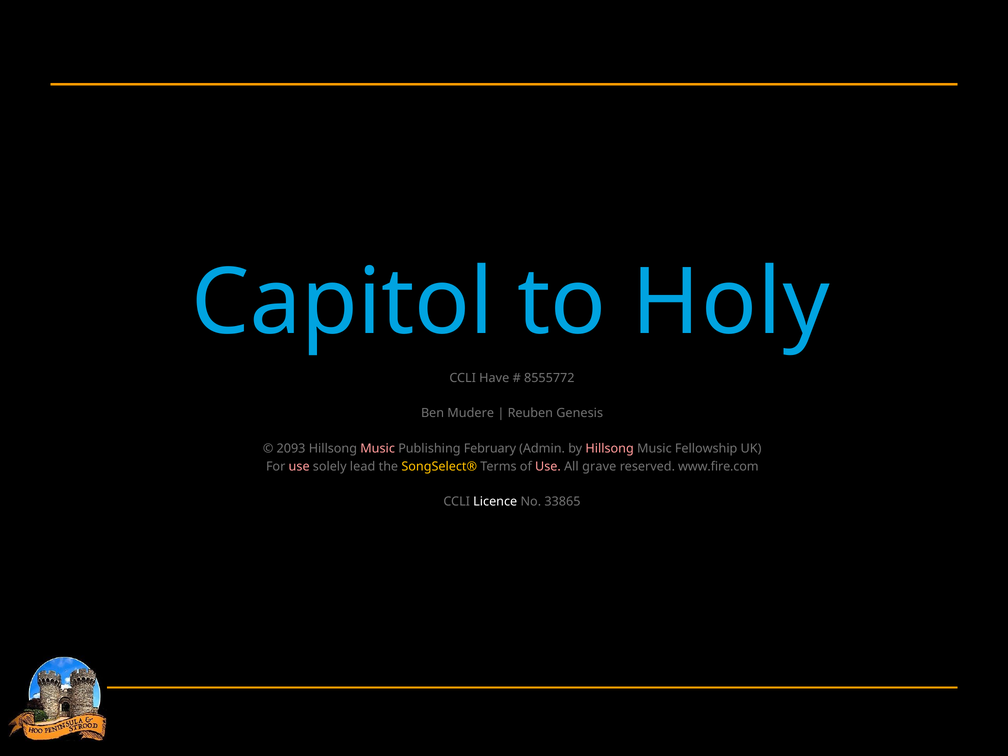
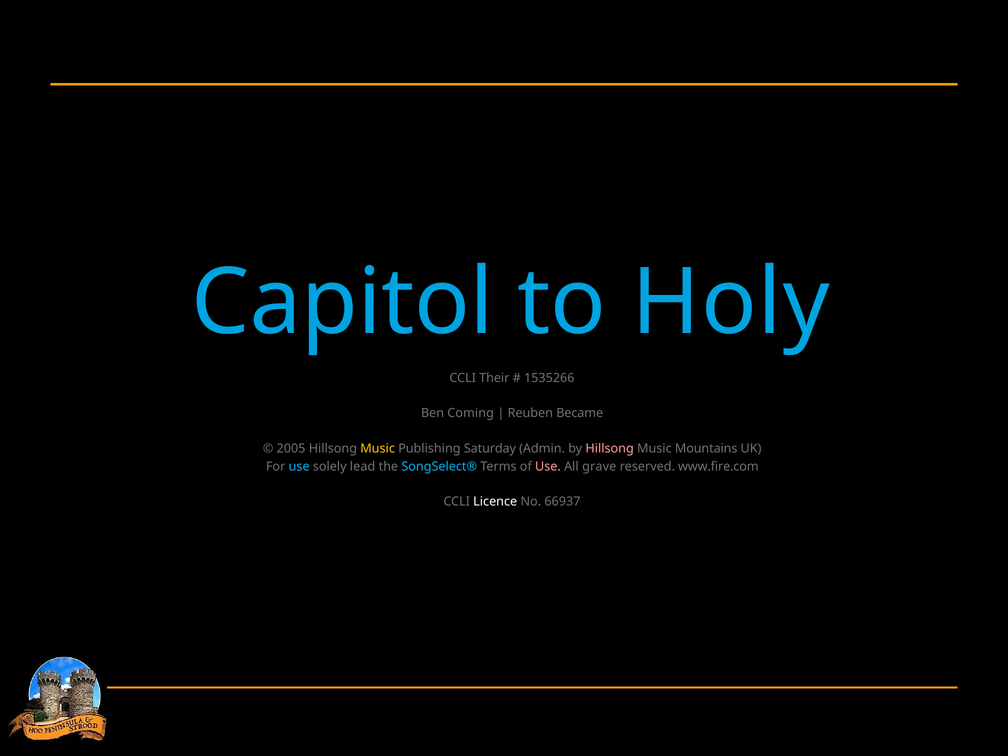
Have: Have -> Their
8555772: 8555772 -> 1535266
Mudere: Mudere -> Coming
Genesis: Genesis -> Became
2093: 2093 -> 2005
Music at (378, 449) colour: pink -> yellow
February: February -> Saturday
Fellowship: Fellowship -> Mountains
use at (299, 466) colour: pink -> light blue
SongSelect® colour: yellow -> light blue
33865: 33865 -> 66937
